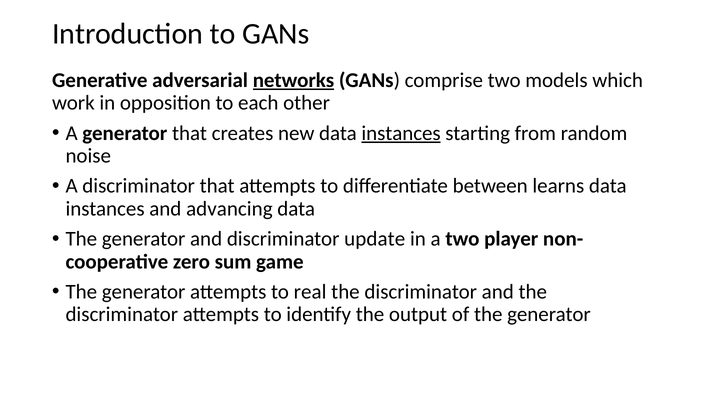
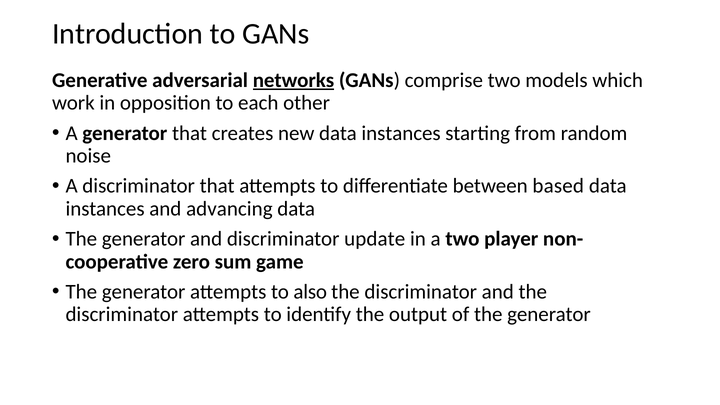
instances at (401, 133) underline: present -> none
learns: learns -> based
real: real -> also
